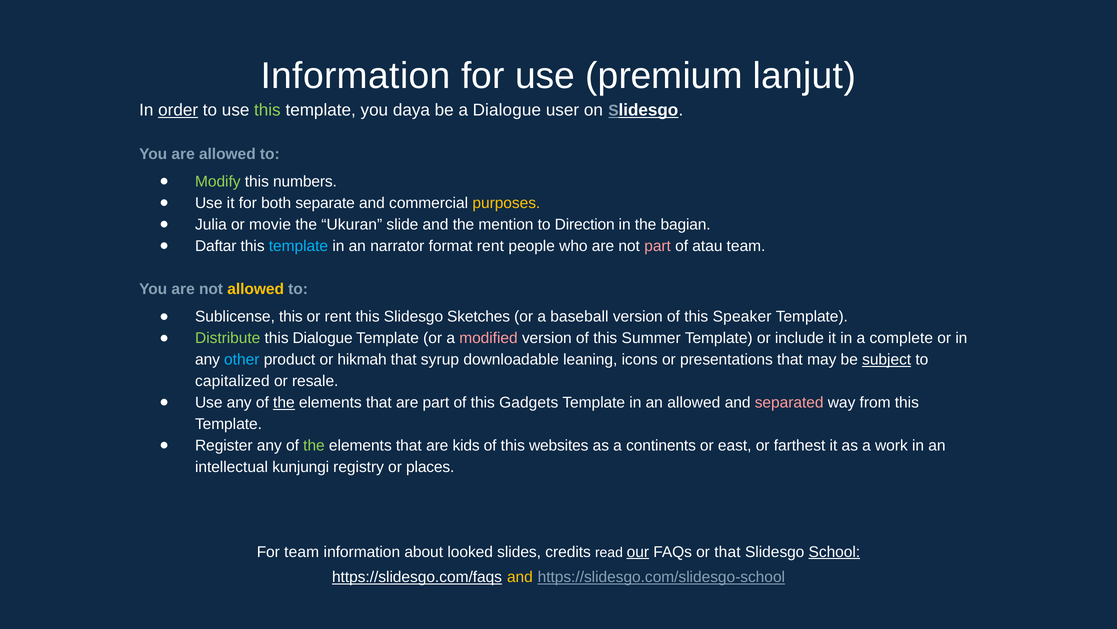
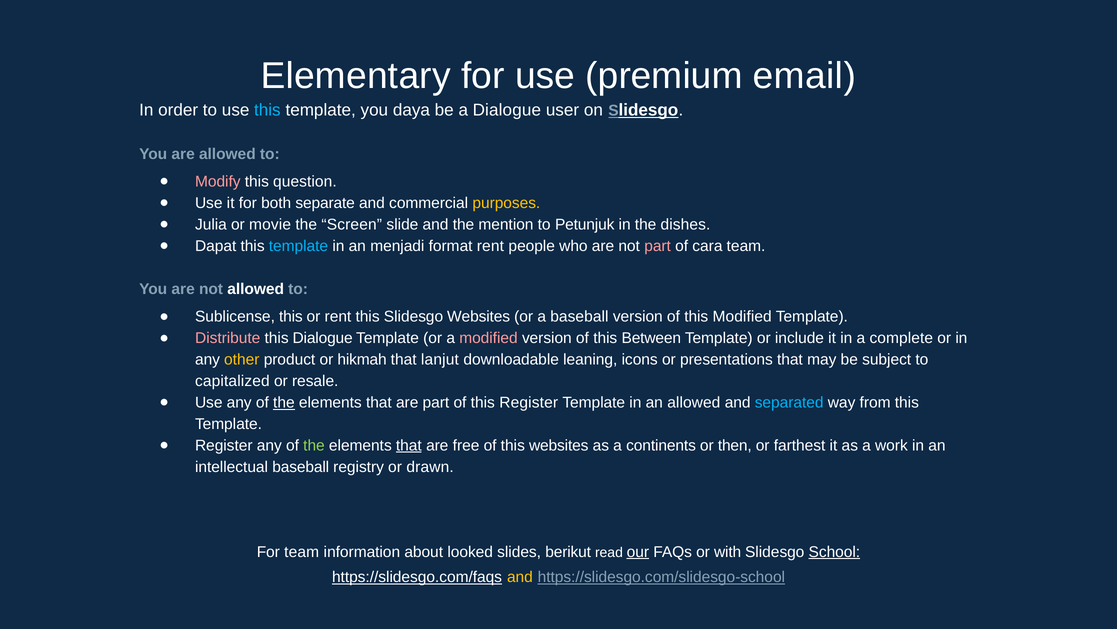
Information at (356, 76): Information -> Elementary
lanjut: lanjut -> email
order underline: present -> none
this at (267, 110) colour: light green -> light blue
Modify colour: light green -> pink
numbers: numbers -> question
Ukuran: Ukuran -> Screen
Direction: Direction -> Petunjuk
bagian: bagian -> dishes
Daftar: Daftar -> Dapat
narrator: narrator -> menjadi
atau: atau -> cara
allowed at (256, 289) colour: yellow -> white
Slidesgo Sketches: Sketches -> Websites
this Speaker: Speaker -> Modified
Distribute colour: light green -> pink
Summer: Summer -> Between
other colour: light blue -> yellow
syrup: syrup -> lanjut
subject underline: present -> none
this Gadgets: Gadgets -> Register
separated colour: pink -> light blue
that at (409, 445) underline: none -> present
kids: kids -> free
east: east -> then
intellectual kunjungi: kunjungi -> baseball
places: places -> drawn
credits: credits -> berikut
or that: that -> with
